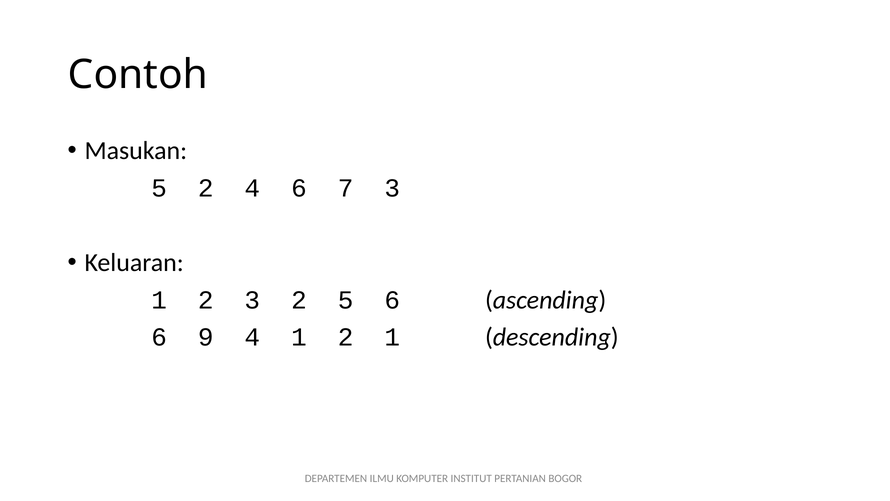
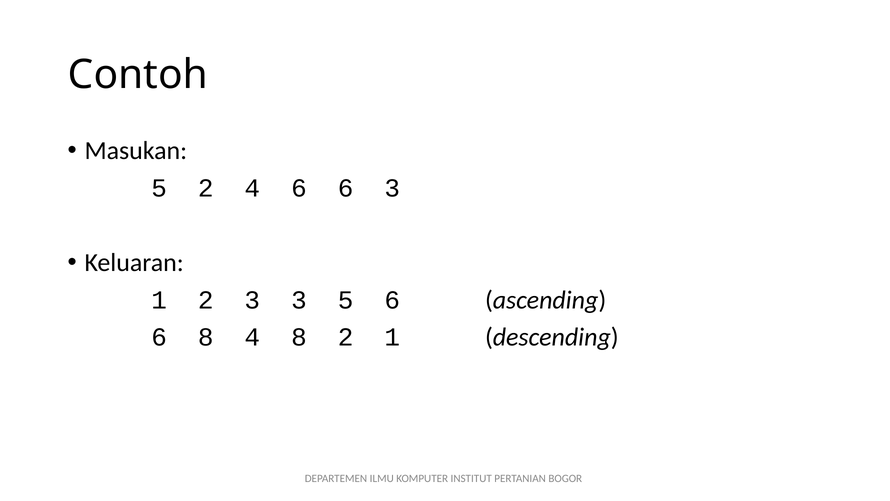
6 7: 7 -> 6
3 2: 2 -> 3
6 9: 9 -> 8
4 1: 1 -> 8
